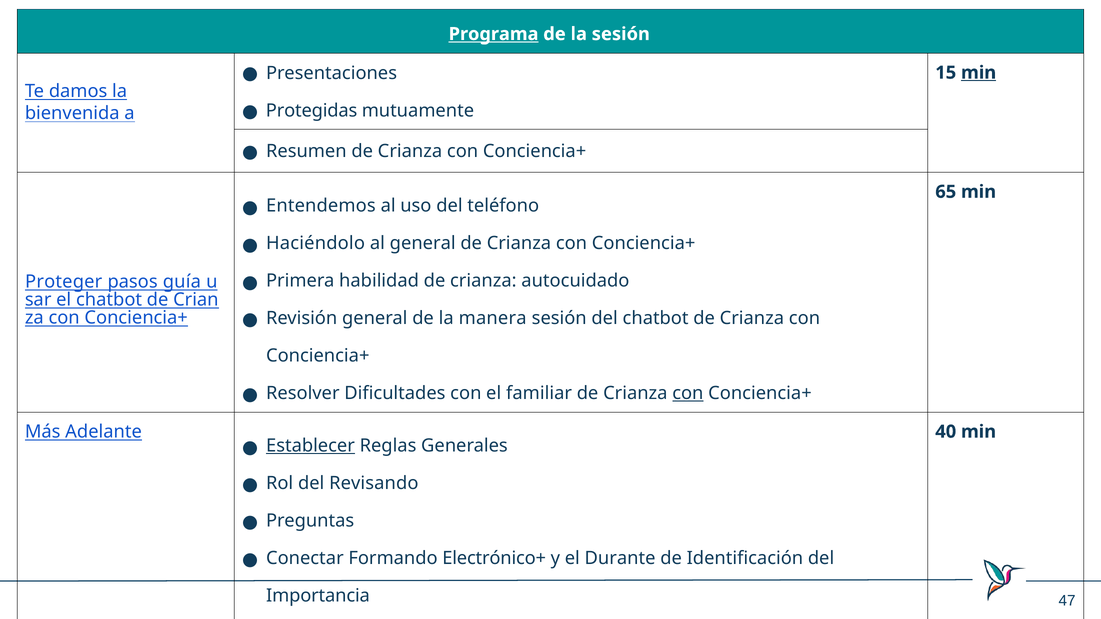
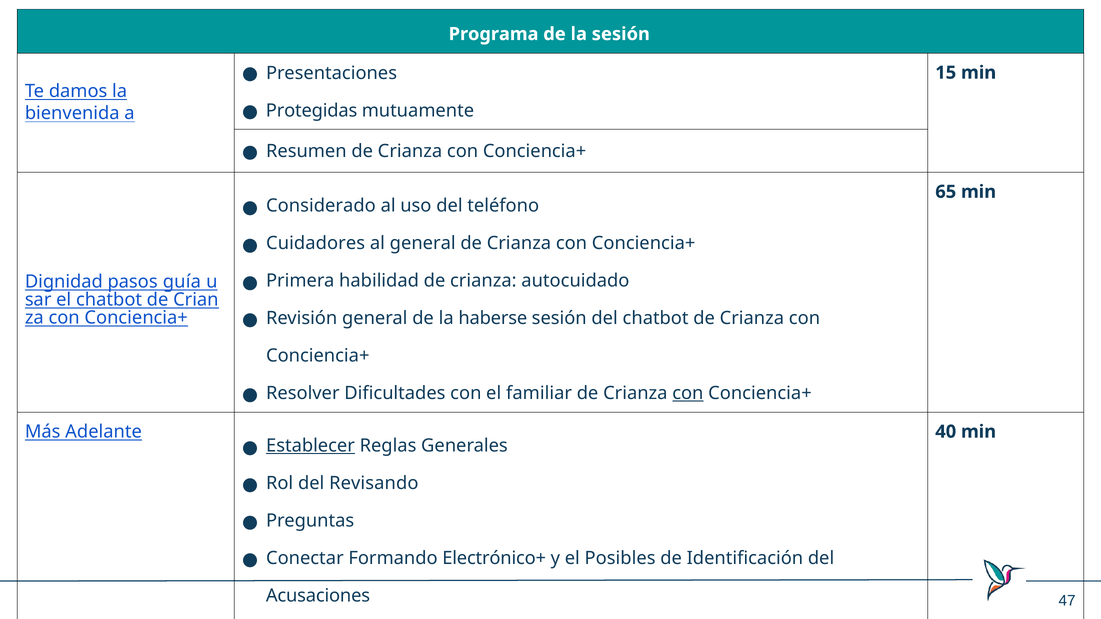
Programa underline: present -> none
min at (979, 73) underline: present -> none
Entendemos: Entendemos -> Considerado
Haciéndolo: Haciéndolo -> Cuidadores
Proteger: Proteger -> Dignidad
manera: manera -> haberse
Durante: Durante -> Posibles
Importancia: Importancia -> Acusaciones
